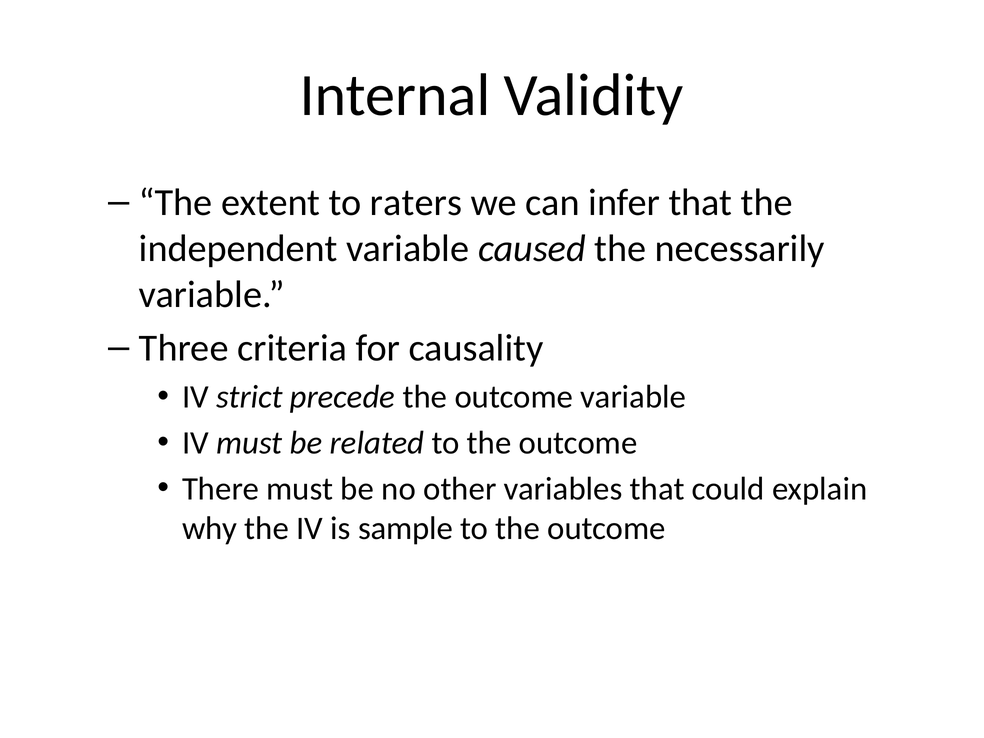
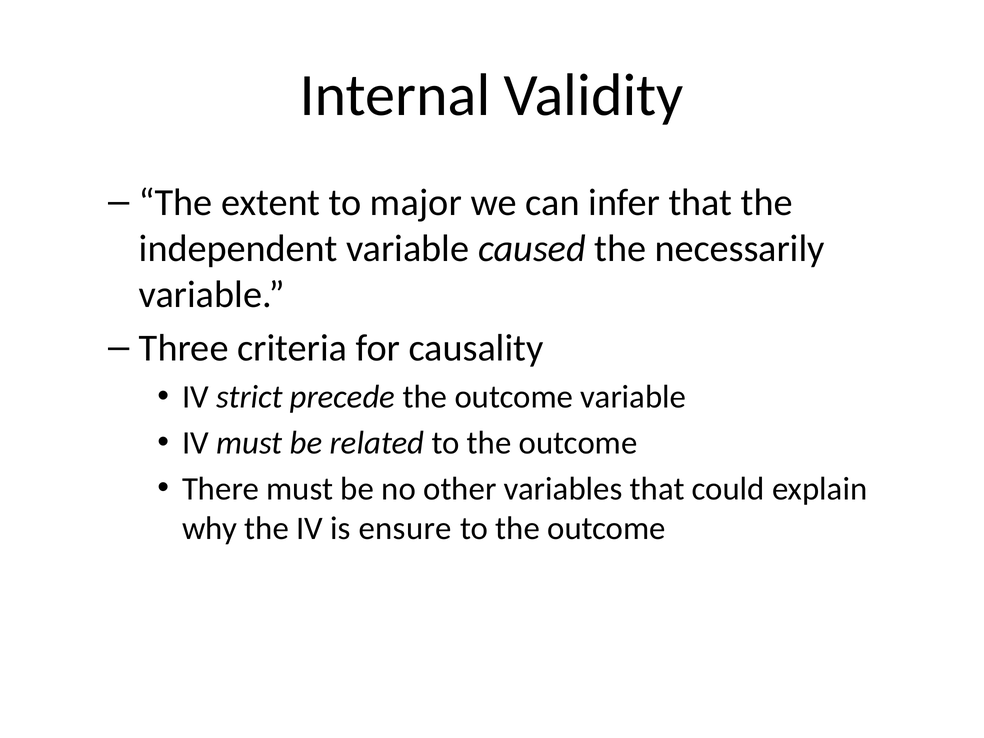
raters: raters -> major
sample: sample -> ensure
